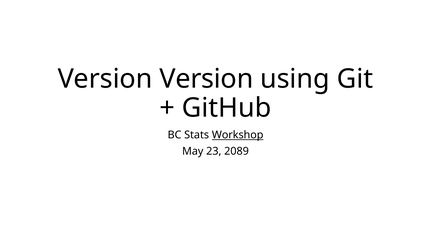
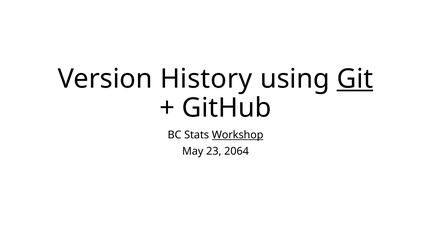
Version Version: Version -> History
Git underline: none -> present
2089: 2089 -> 2064
